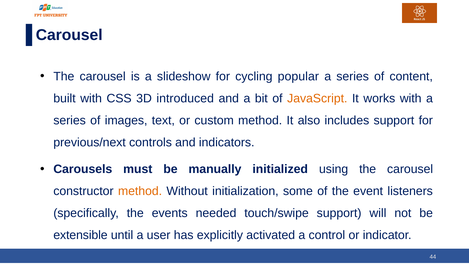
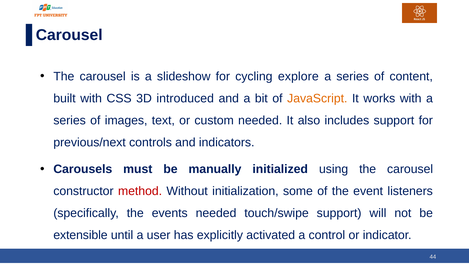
popular: popular -> explore
custom method: method -> needed
method at (140, 191) colour: orange -> red
